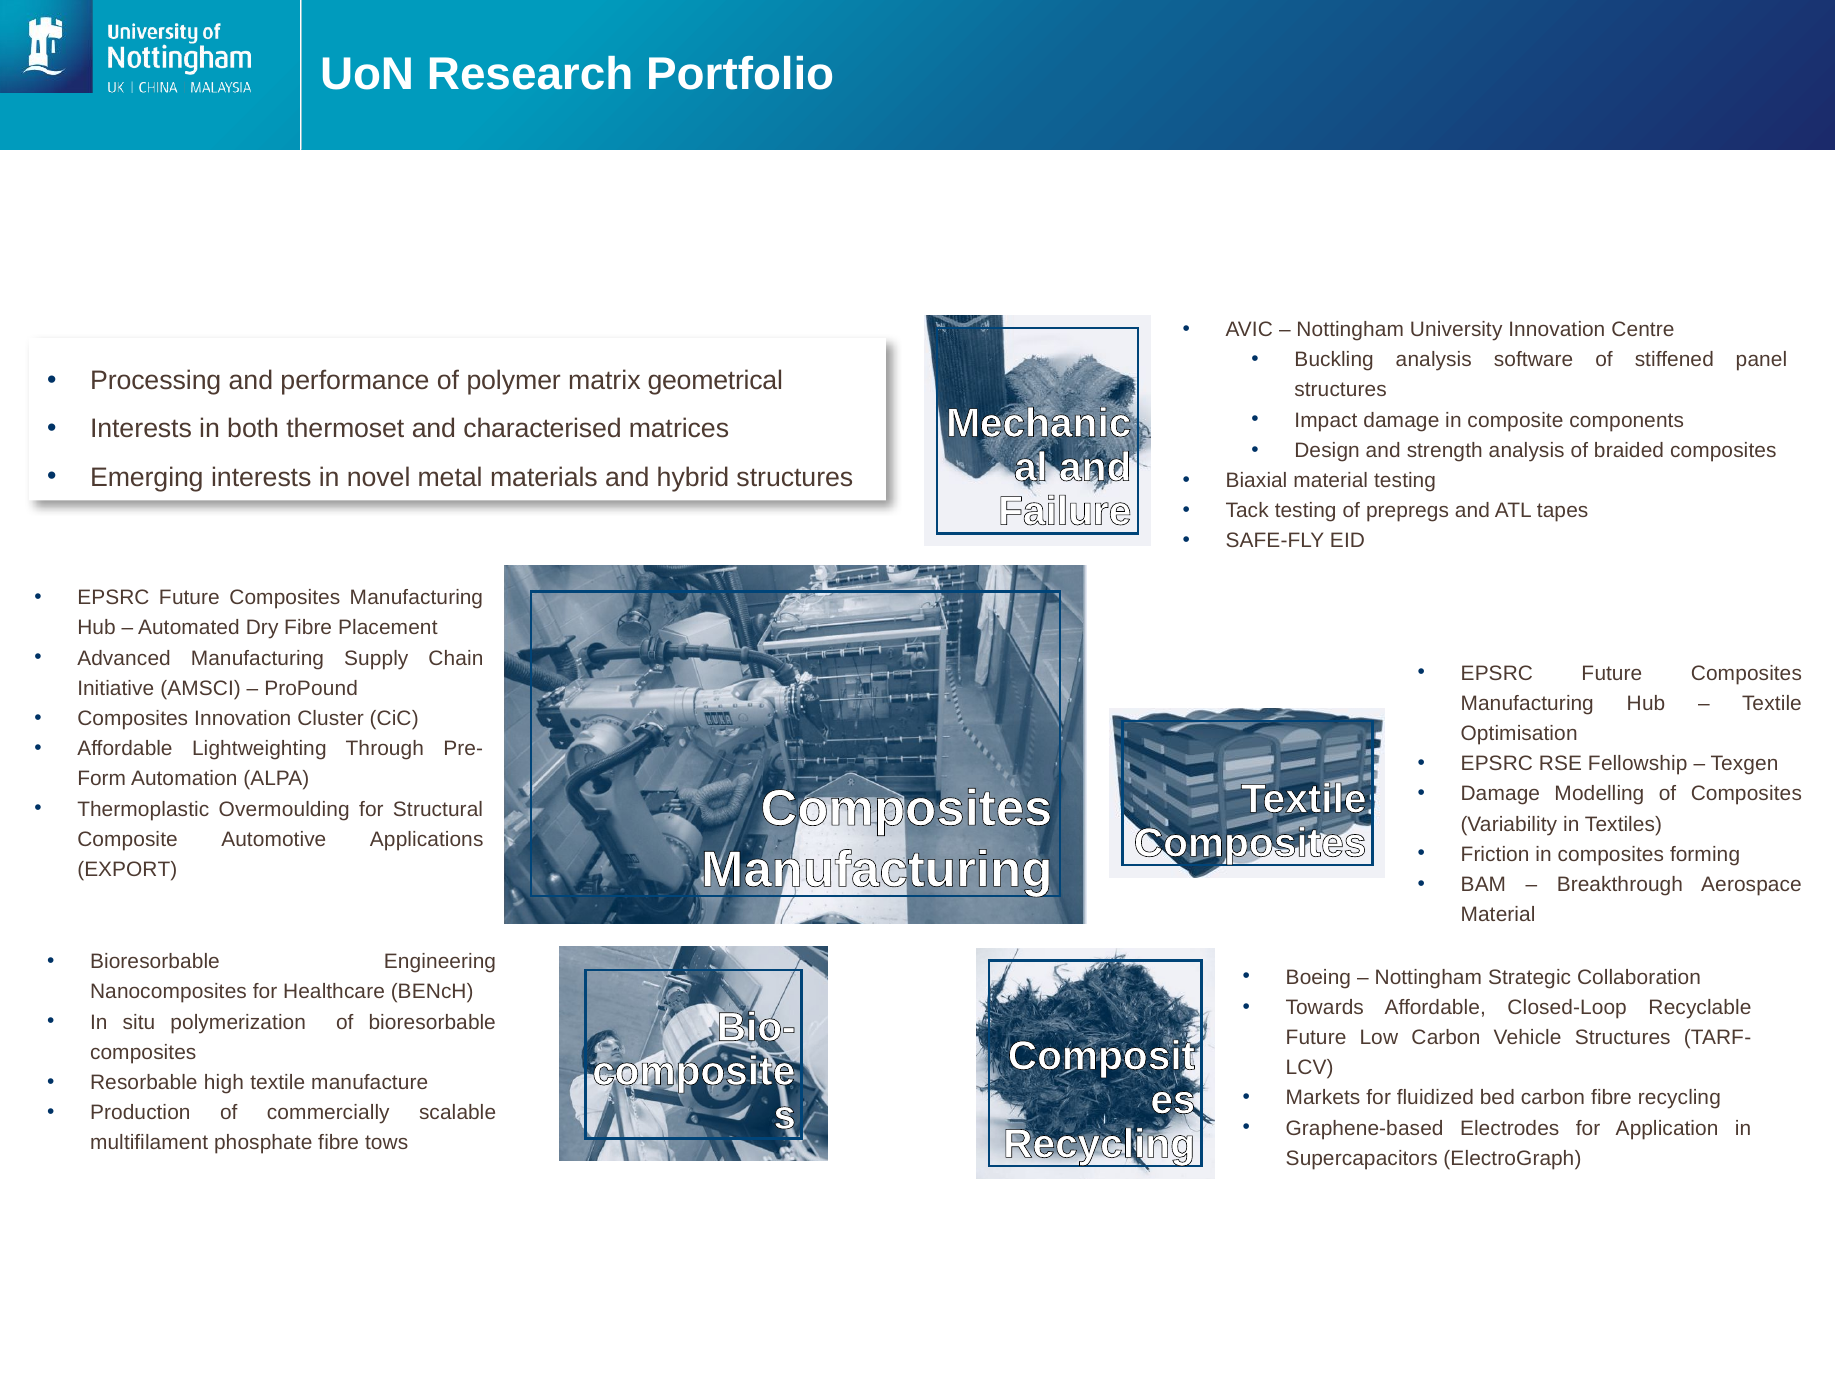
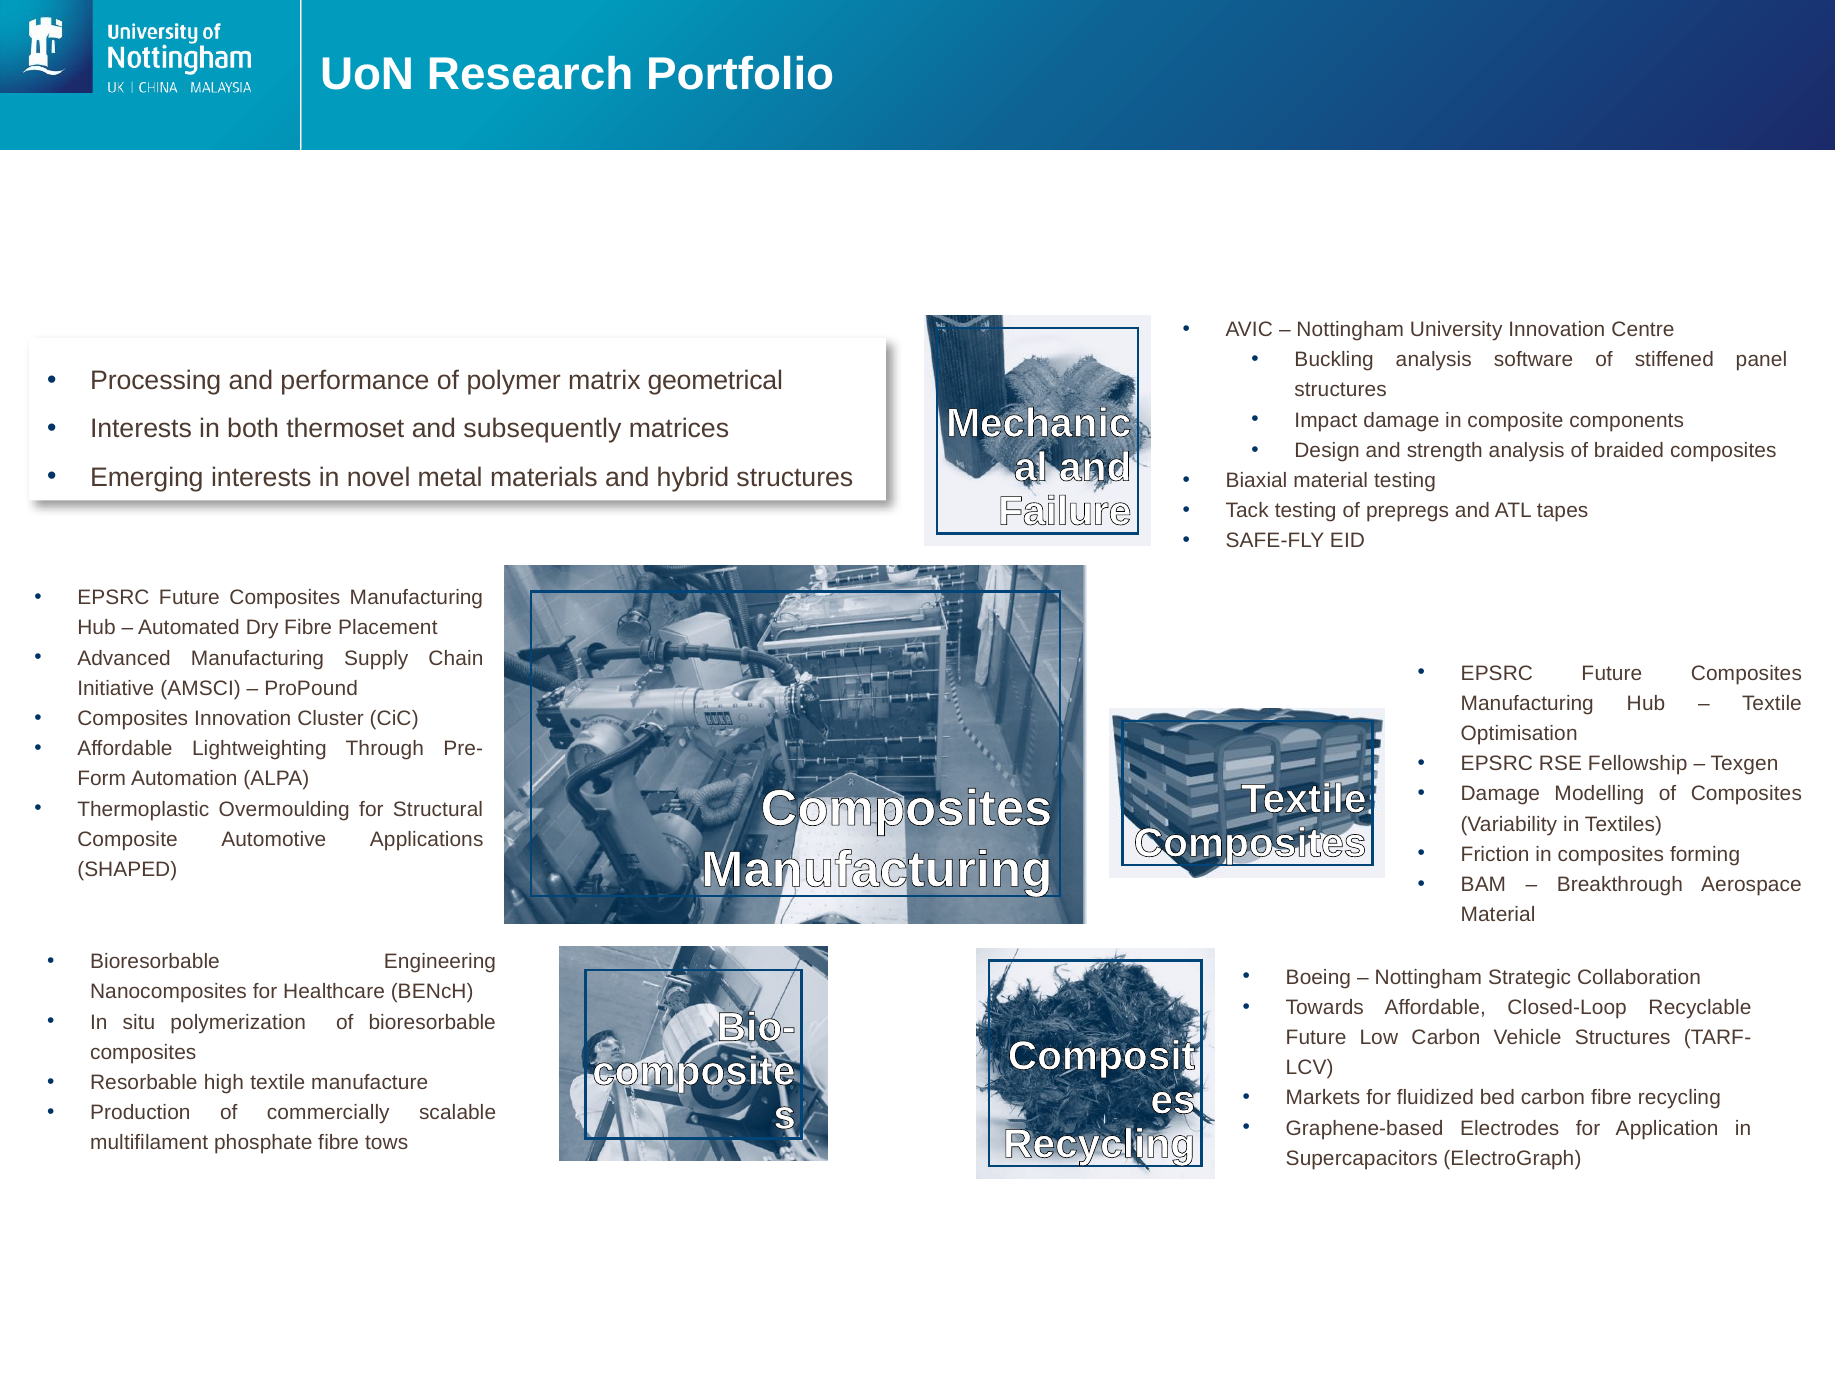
characterised: characterised -> subsequently
EXPORT: EXPORT -> SHAPED
